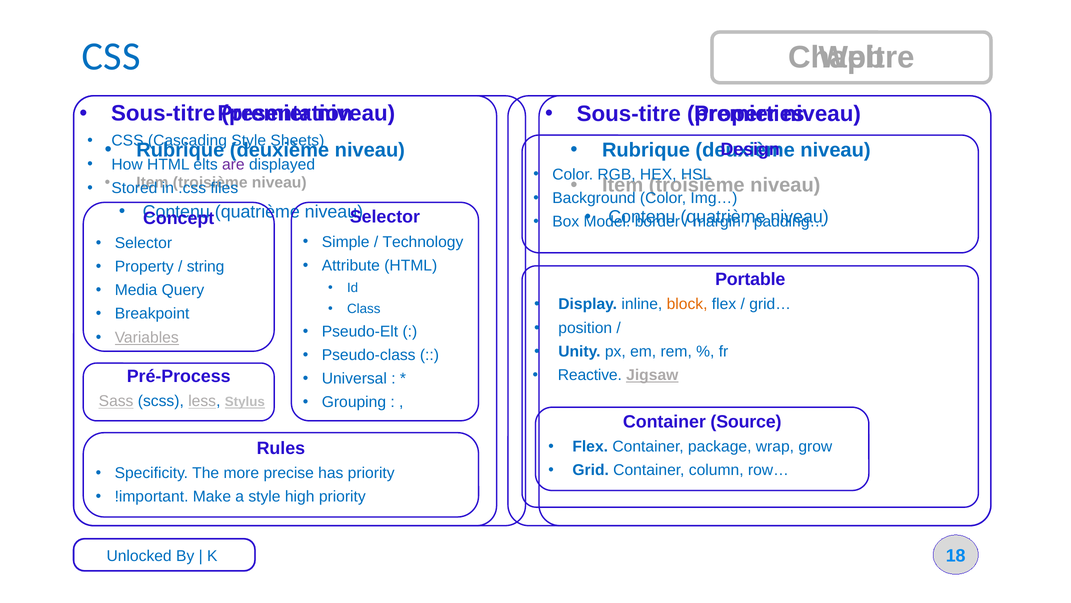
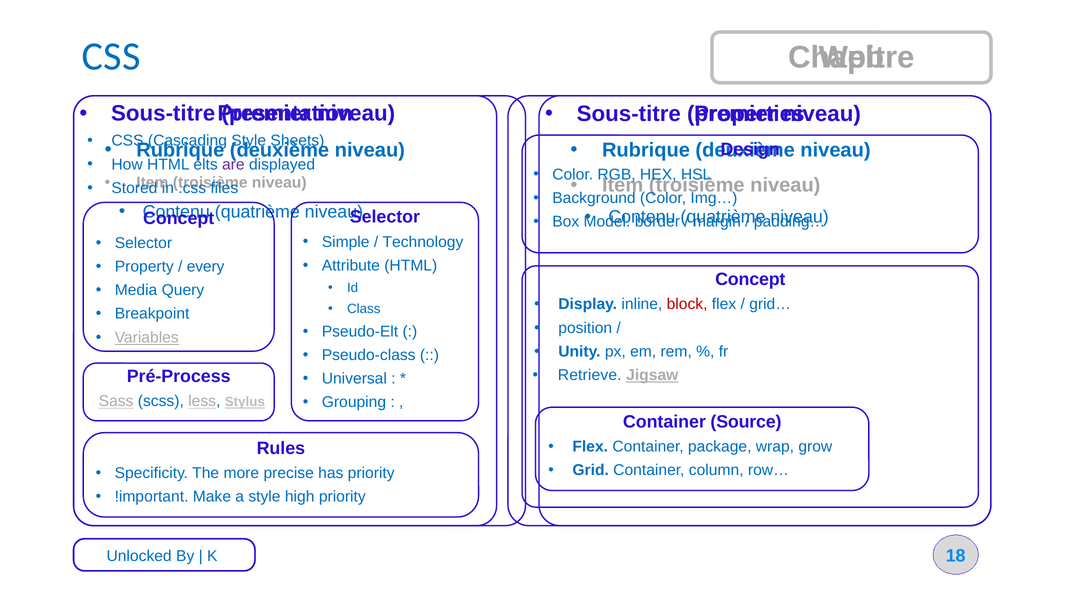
string: string -> every
Portable at (750, 279): Portable -> Concept
block colour: orange -> red
Reactive: Reactive -> Retrieve
